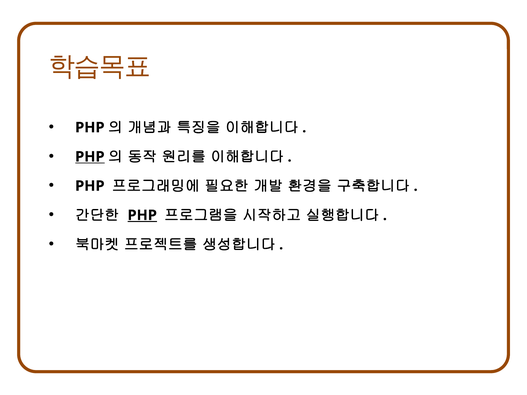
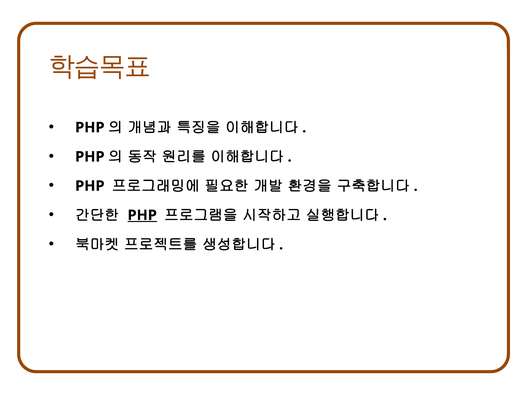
PHP at (90, 157) underline: present -> none
